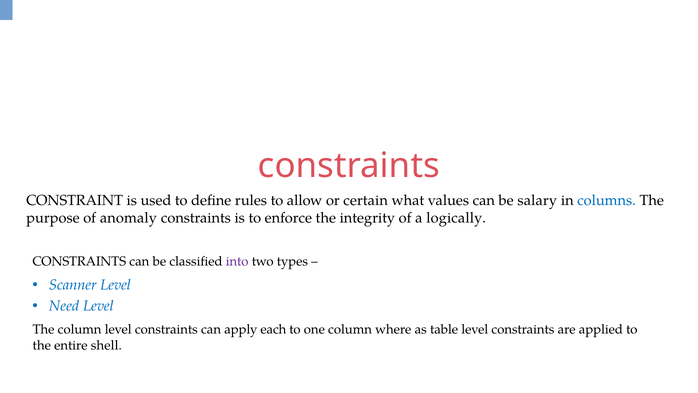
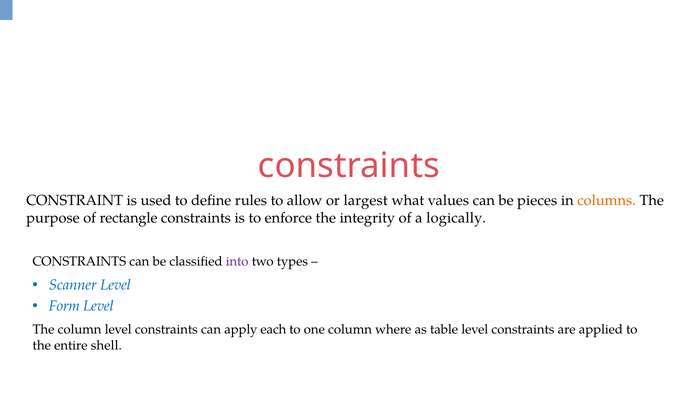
certain: certain -> largest
salary: salary -> pieces
columns colour: blue -> orange
anomaly: anomaly -> rectangle
Need: Need -> Form
